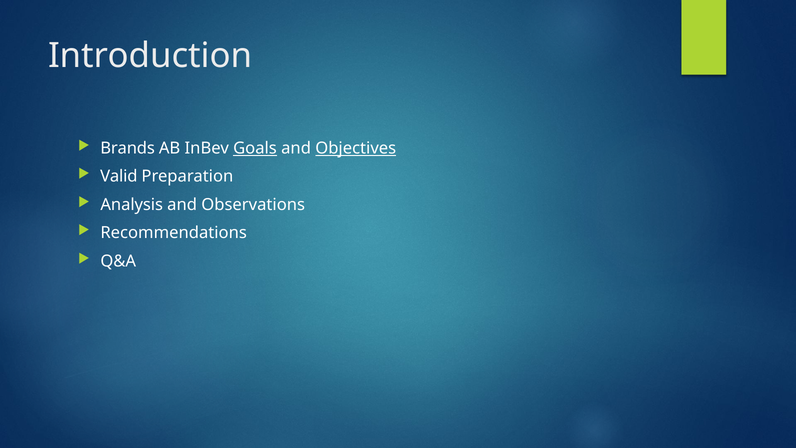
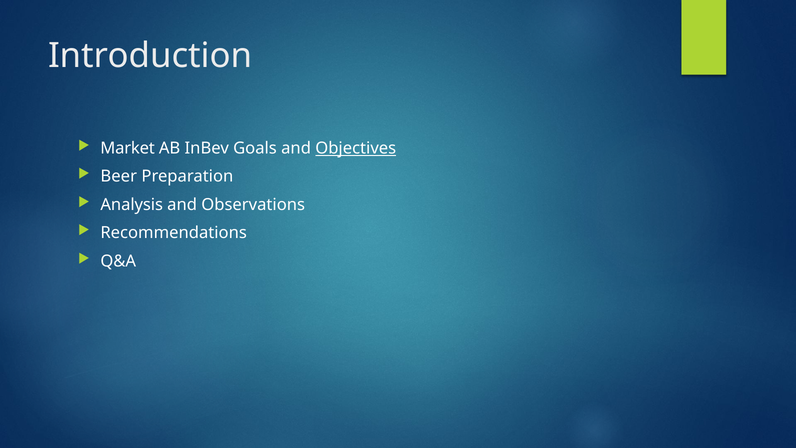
Brands: Brands -> Market
Goals underline: present -> none
Valid: Valid -> Beer
